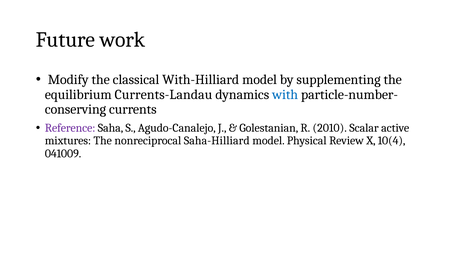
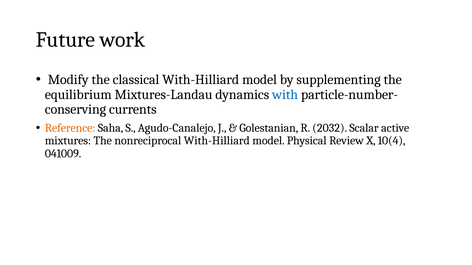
Currents-Landau: Currents-Landau -> Mixtures-Landau
Reference colour: purple -> orange
2010: 2010 -> 2032
nonreciprocal Saha-Hilliard: Saha-Hilliard -> With-Hilliard
